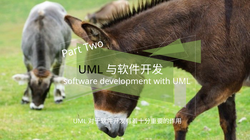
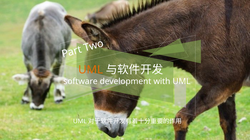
UML at (91, 70) colour: black -> orange
